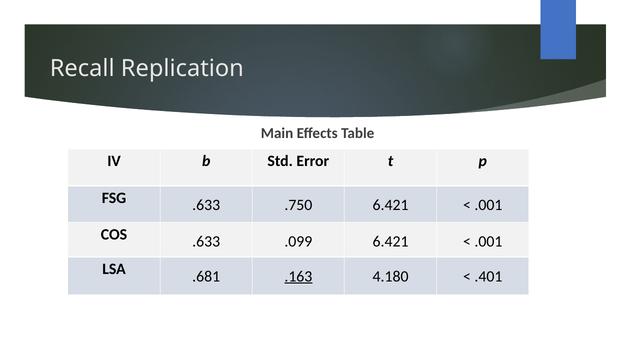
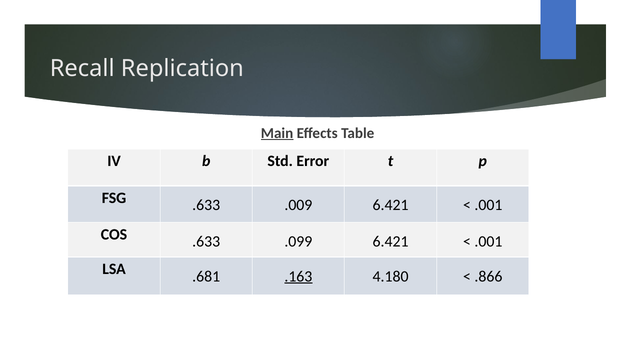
Main underline: none -> present
.750: .750 -> .009
.401: .401 -> .866
